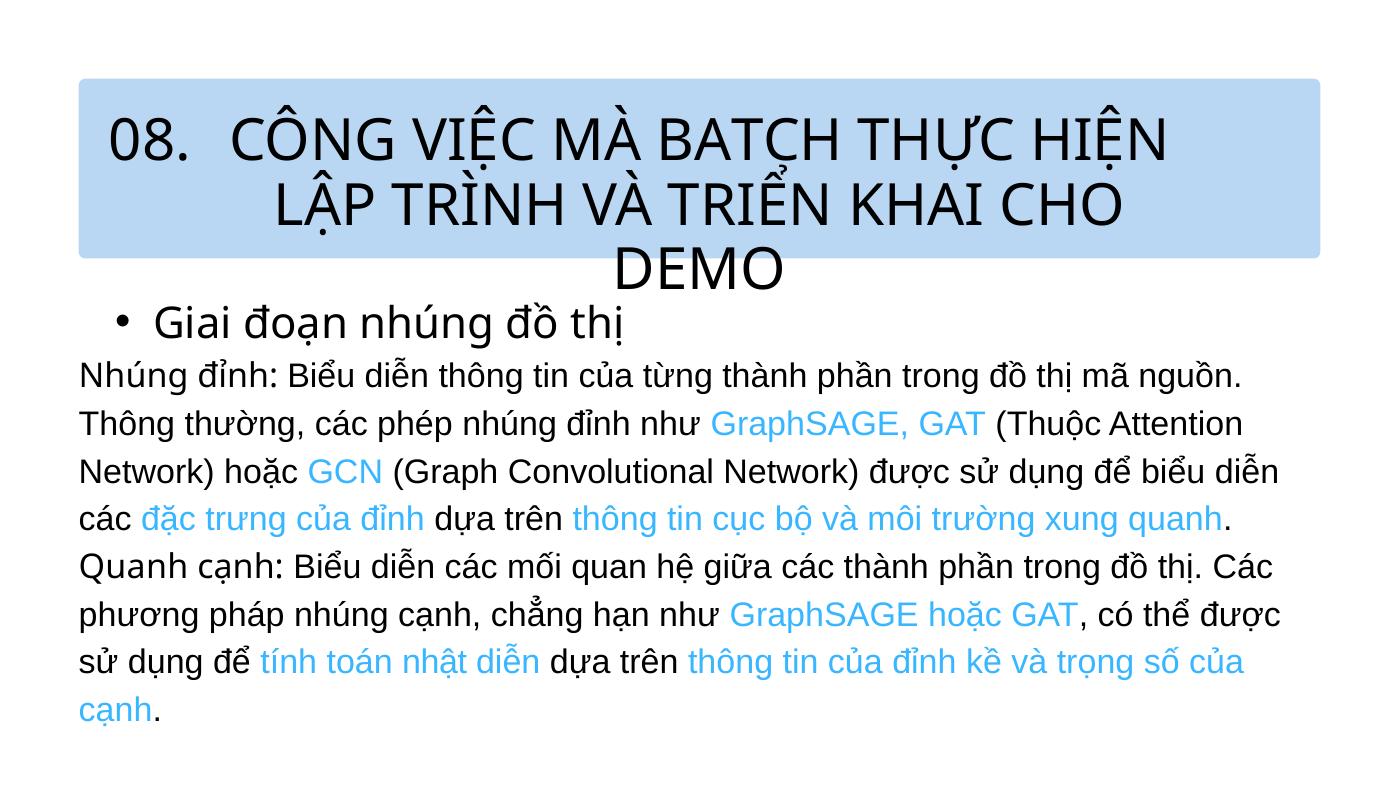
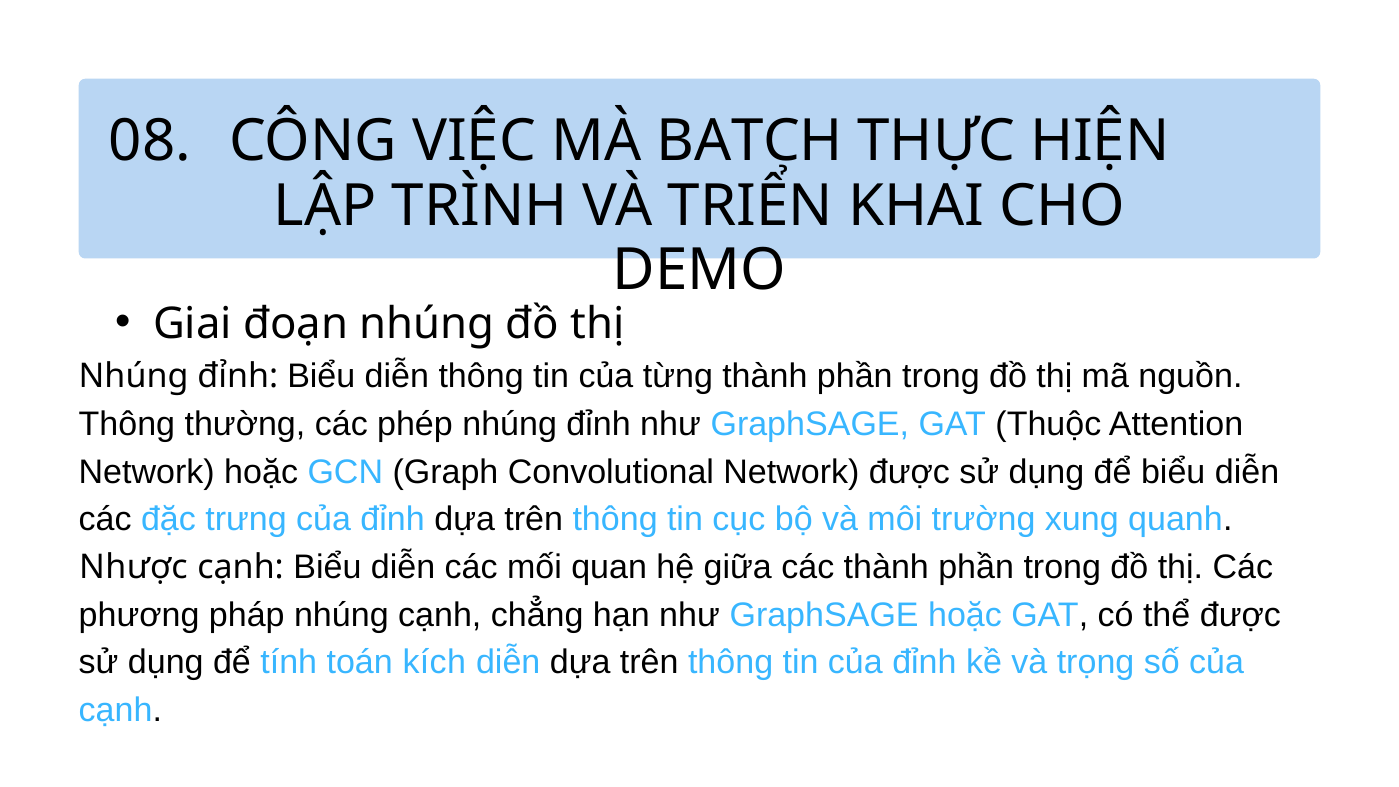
Quanh at (133, 567): Quanh -> Nhược
nhật: nhật -> kích
